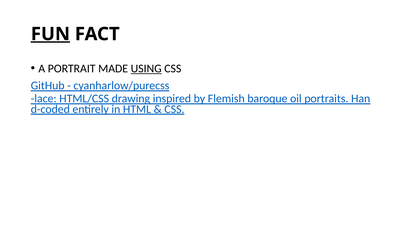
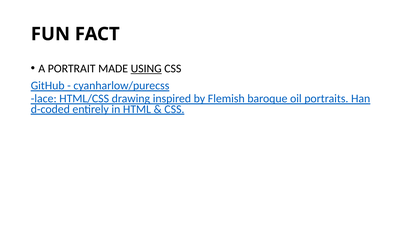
FUN underline: present -> none
